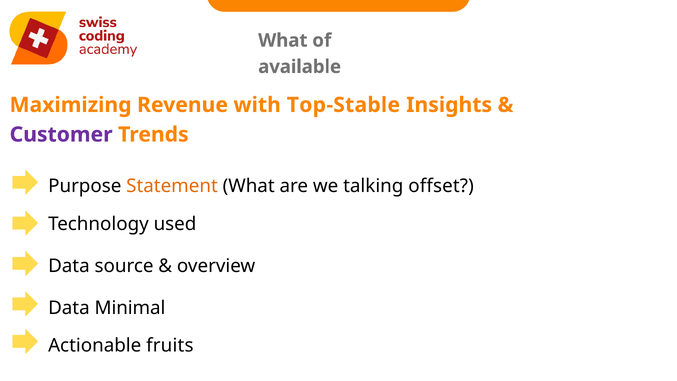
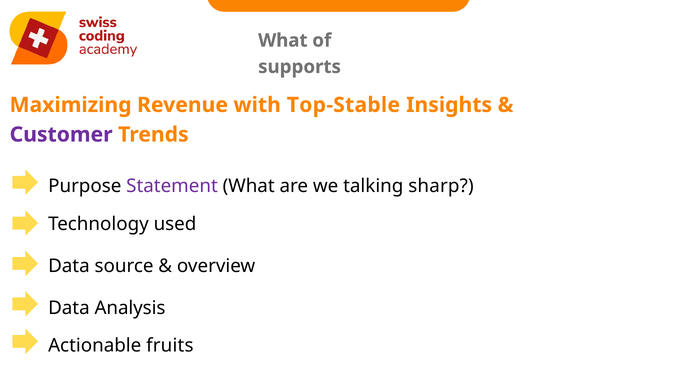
available: available -> supports
Statement colour: orange -> purple
offset: offset -> sharp
Minimal: Minimal -> Analysis
